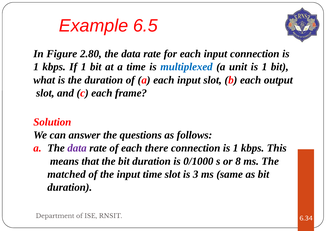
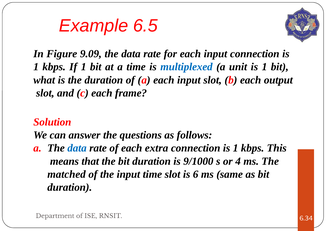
2.80: 2.80 -> 9.09
data at (77, 148) colour: purple -> blue
there: there -> extra
0/1000: 0/1000 -> 9/1000
8: 8 -> 4
3: 3 -> 6
